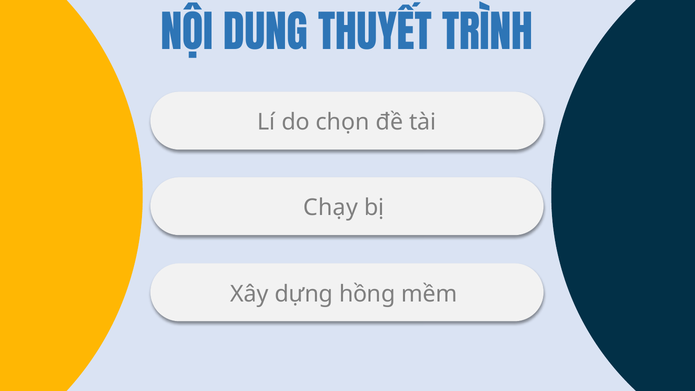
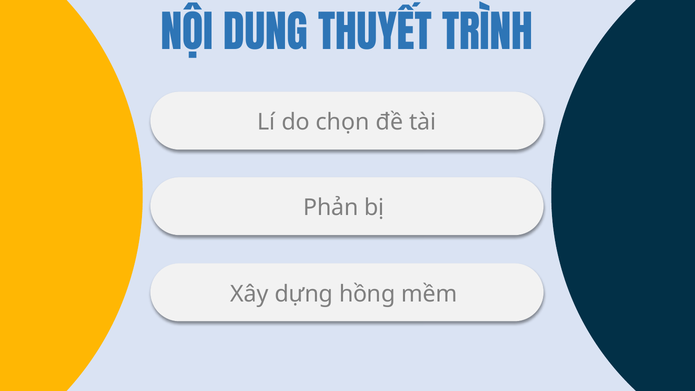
Chạy: Chạy -> Phản
